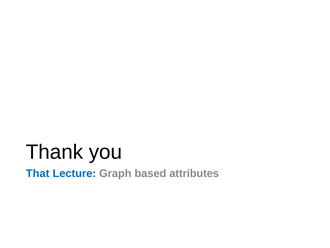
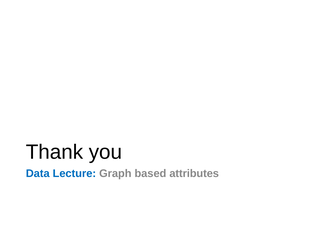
That: That -> Data
